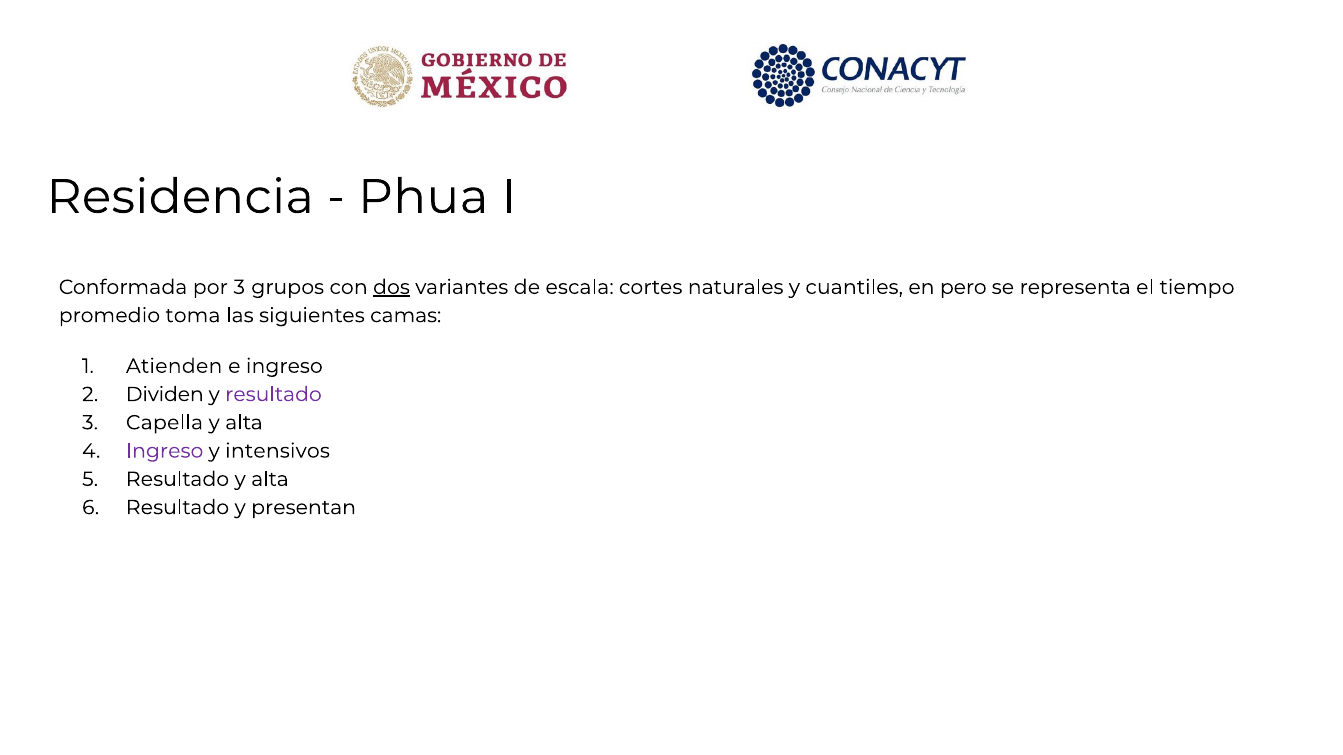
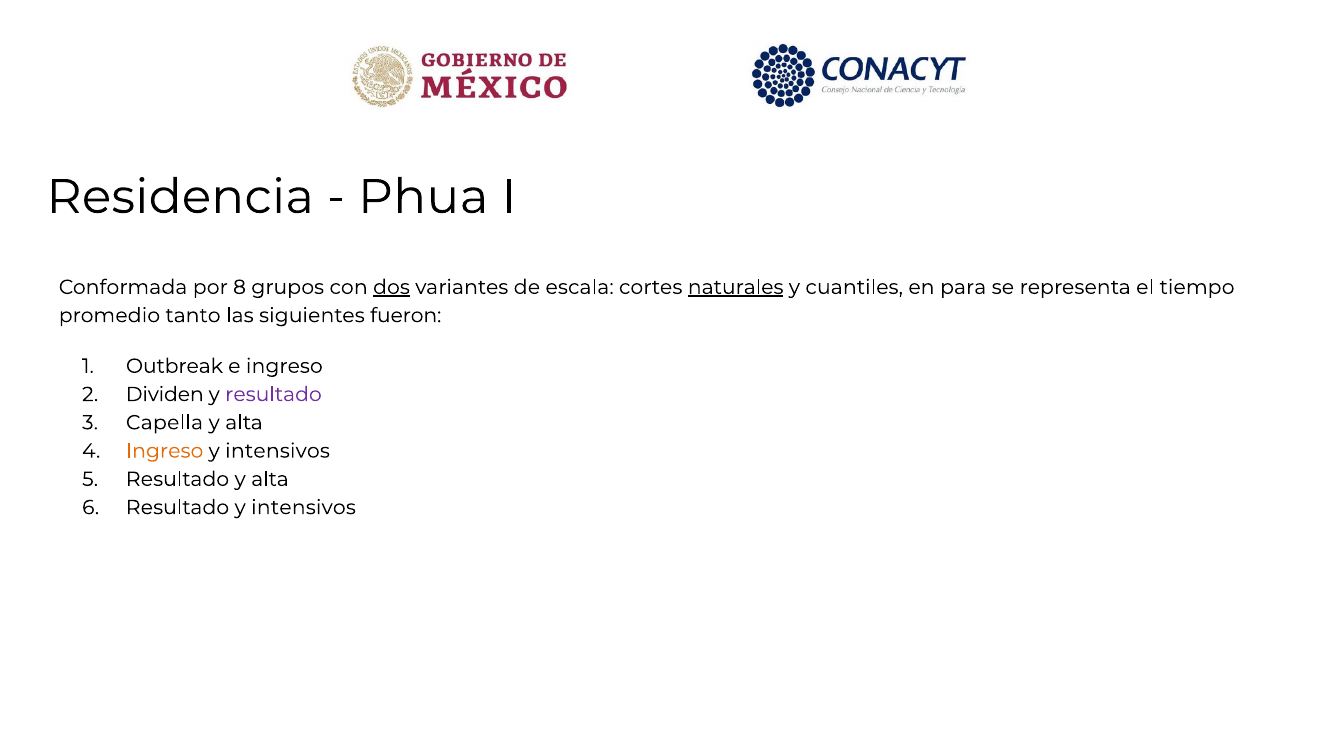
por 3: 3 -> 8
naturales underline: none -> present
pero: pero -> para
toma: toma -> tanto
camas: camas -> fueron
Atienden: Atienden -> Outbreak
Ingreso at (165, 451) colour: purple -> orange
Resultado y presentan: presentan -> intensivos
